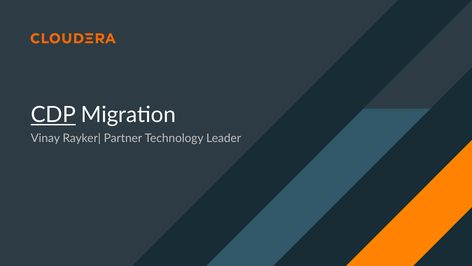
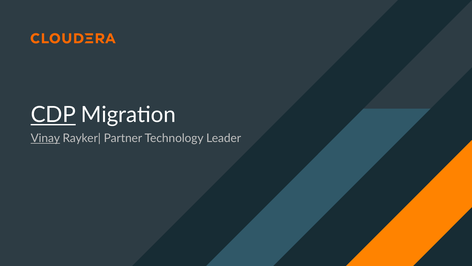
Vinay underline: none -> present
